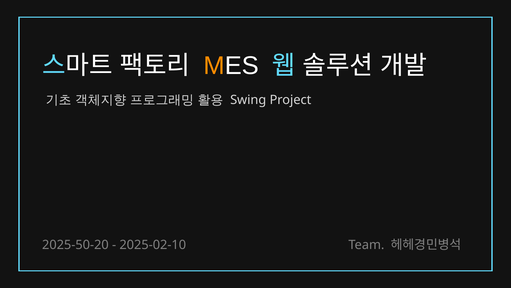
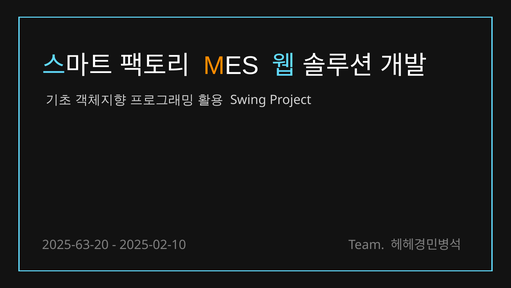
2025-50-20: 2025-50-20 -> 2025-63-20
